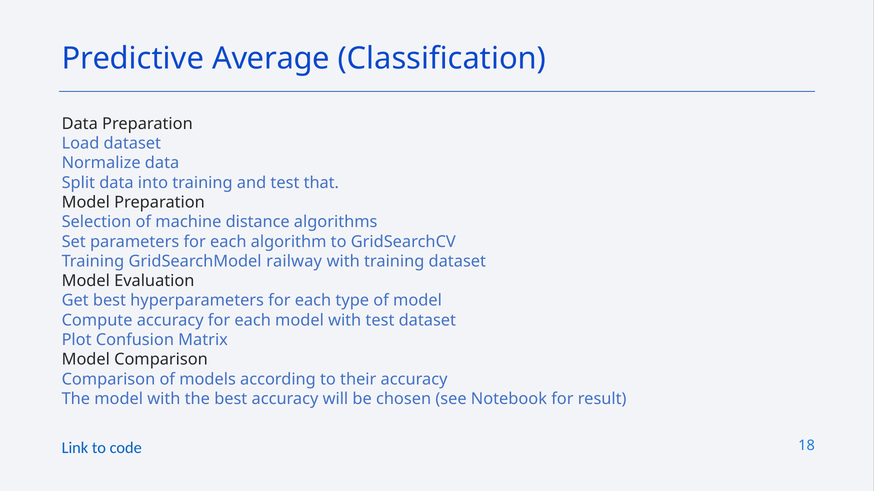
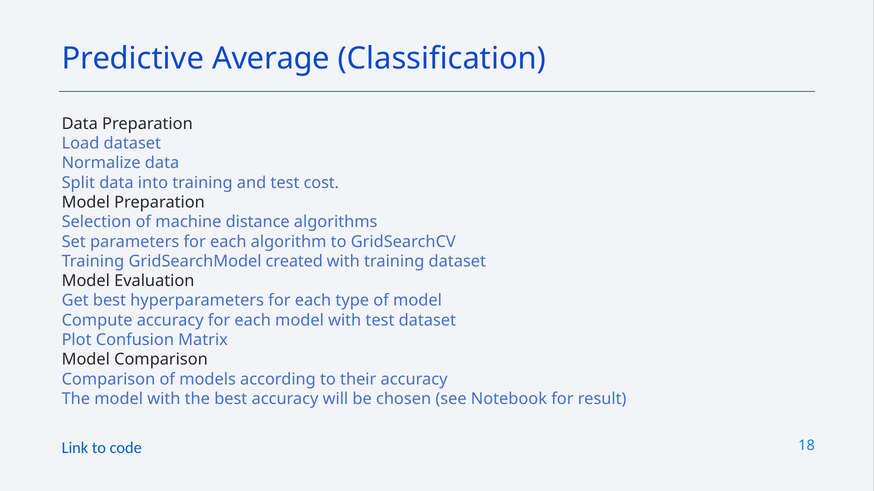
that: that -> cost
railway: railway -> created
